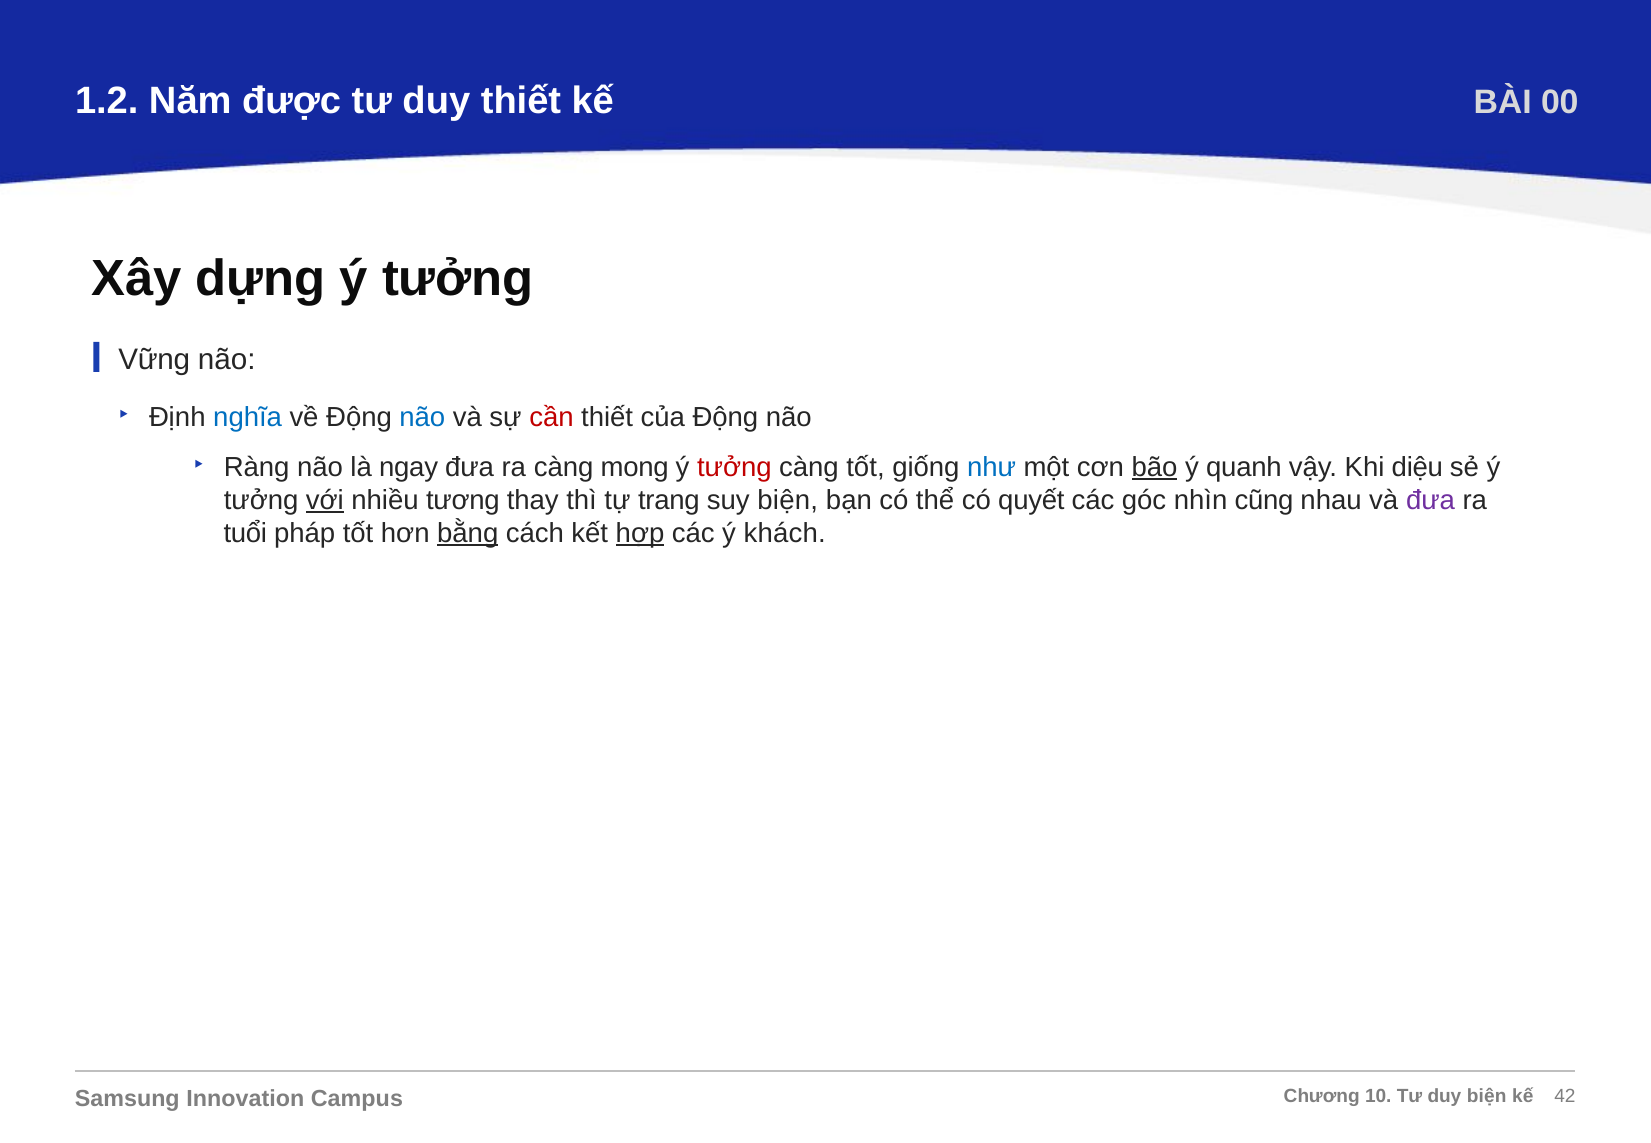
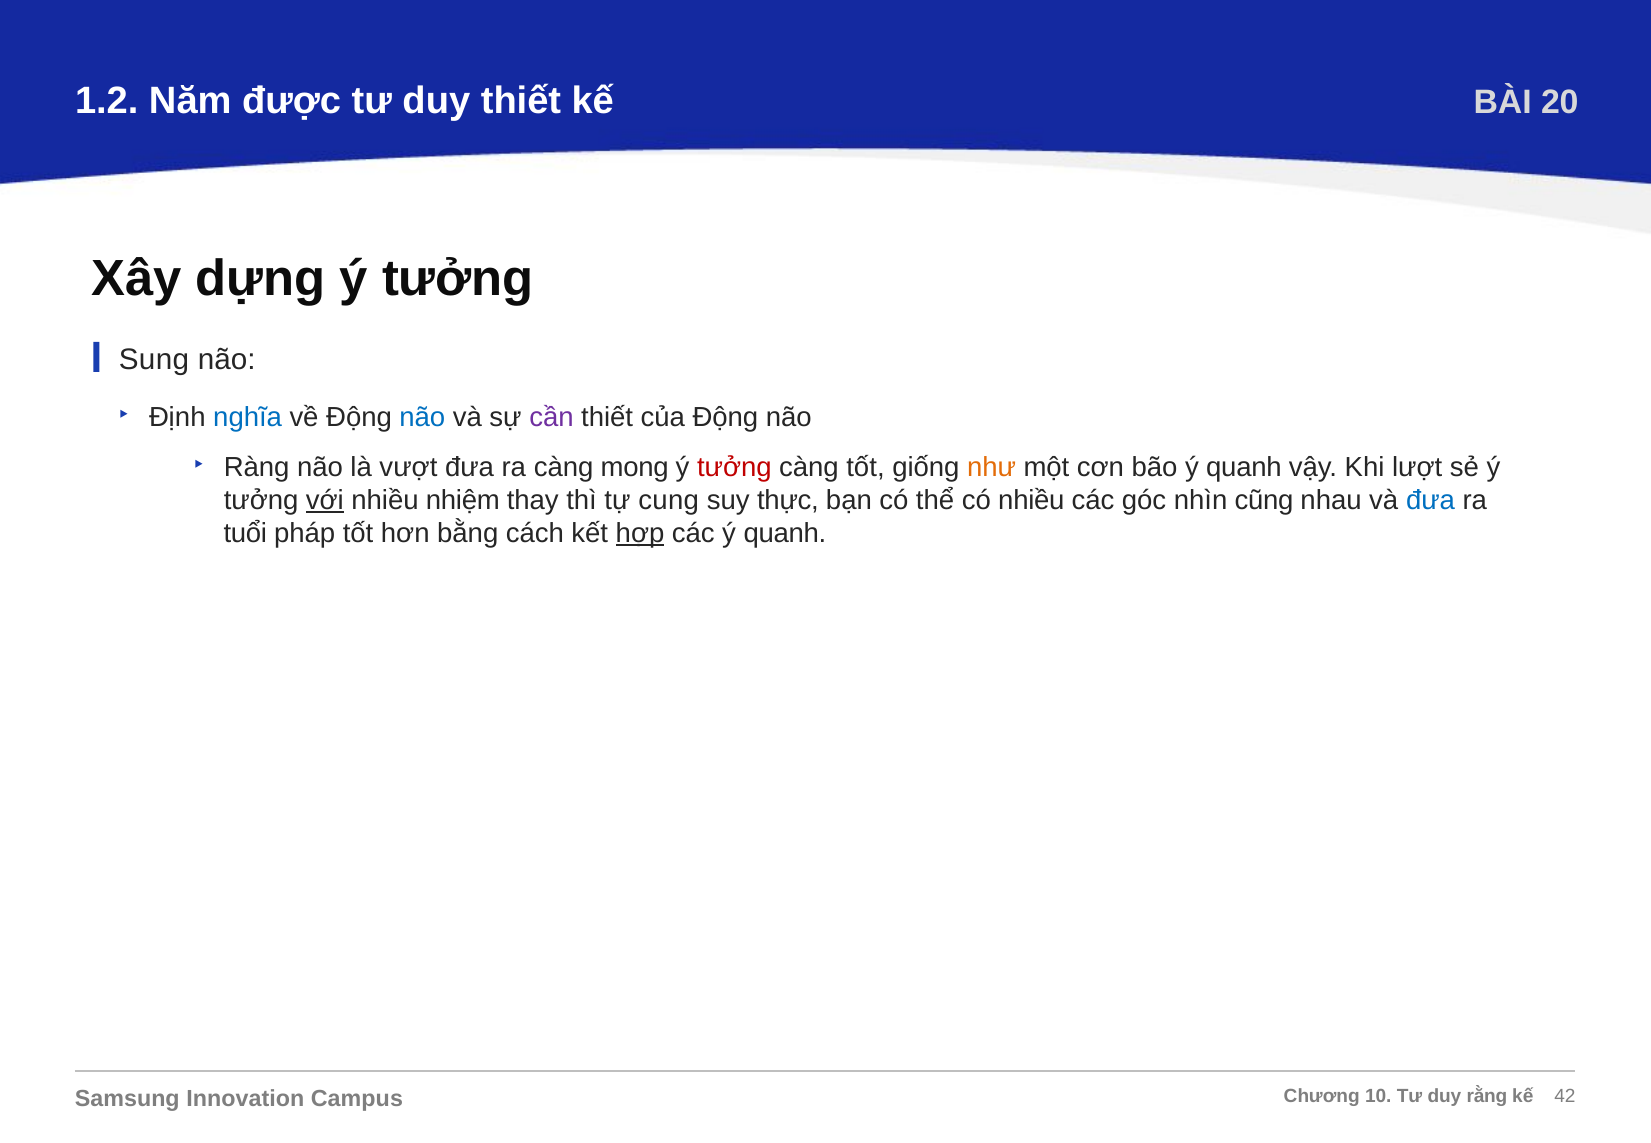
00: 00 -> 20
Vững: Vững -> Sung
cần colour: red -> purple
ngay: ngay -> vượt
như colour: blue -> orange
bão underline: present -> none
diệu: diệu -> lượt
tương: tương -> nhiệm
trang: trang -> cung
suy biện: biện -> thực
có quyết: quyết -> nhiều
đưa at (1431, 501) colour: purple -> blue
bằng underline: present -> none
các ý khách: khách -> quanh
duy biện: biện -> rằng
